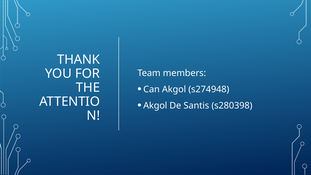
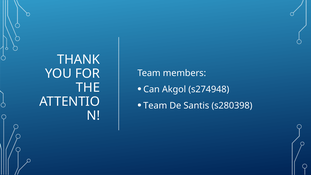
Akgol at (155, 106): Akgol -> Team
